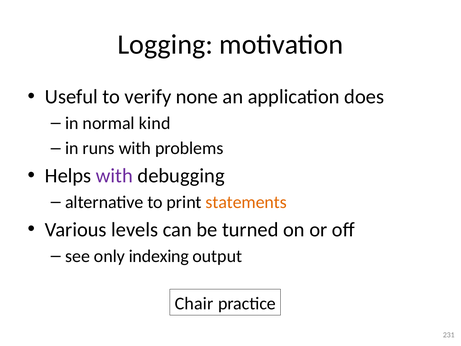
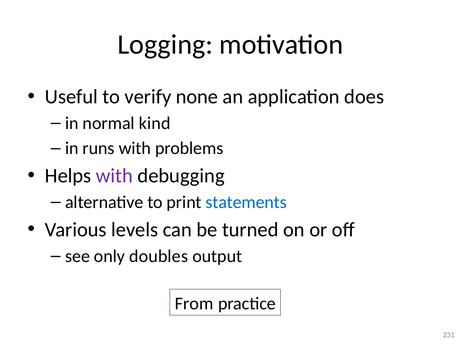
statements colour: orange -> blue
indexing: indexing -> doubles
Chair: Chair -> From
